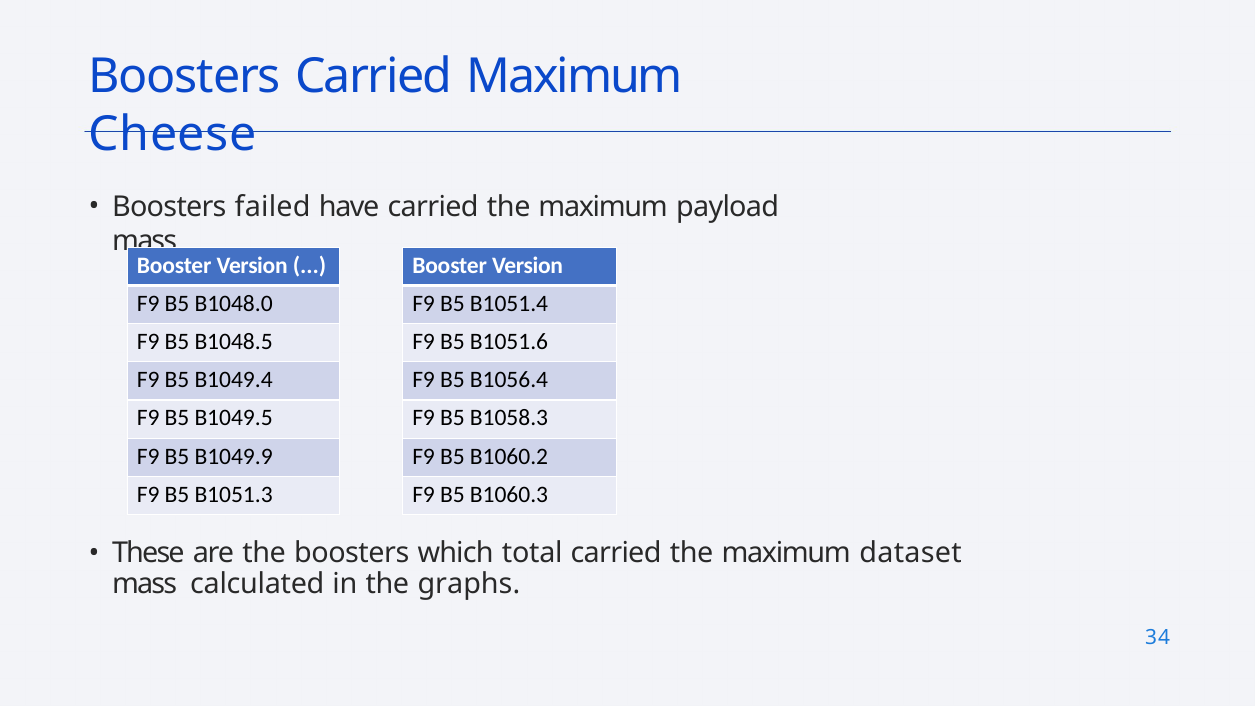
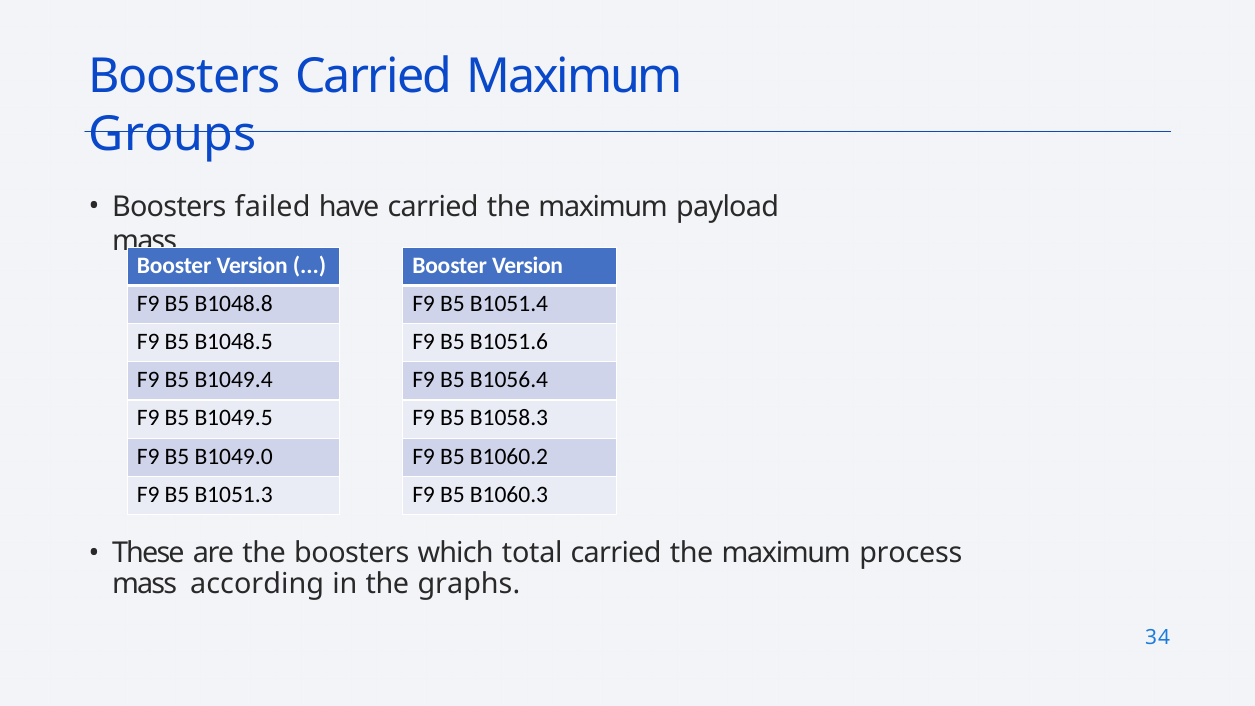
Cheese: Cheese -> Groups
B1048.0: B1048.0 -> B1048.8
B1049.9: B1049.9 -> B1049.0
dataset: dataset -> process
calculated: calculated -> according
